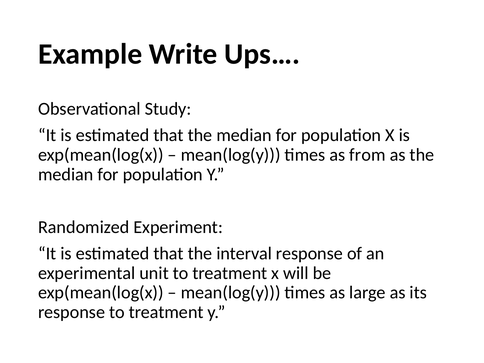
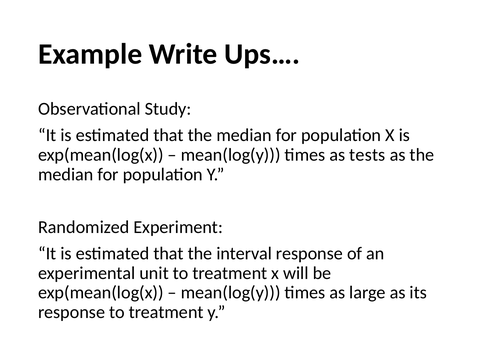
from: from -> tests
